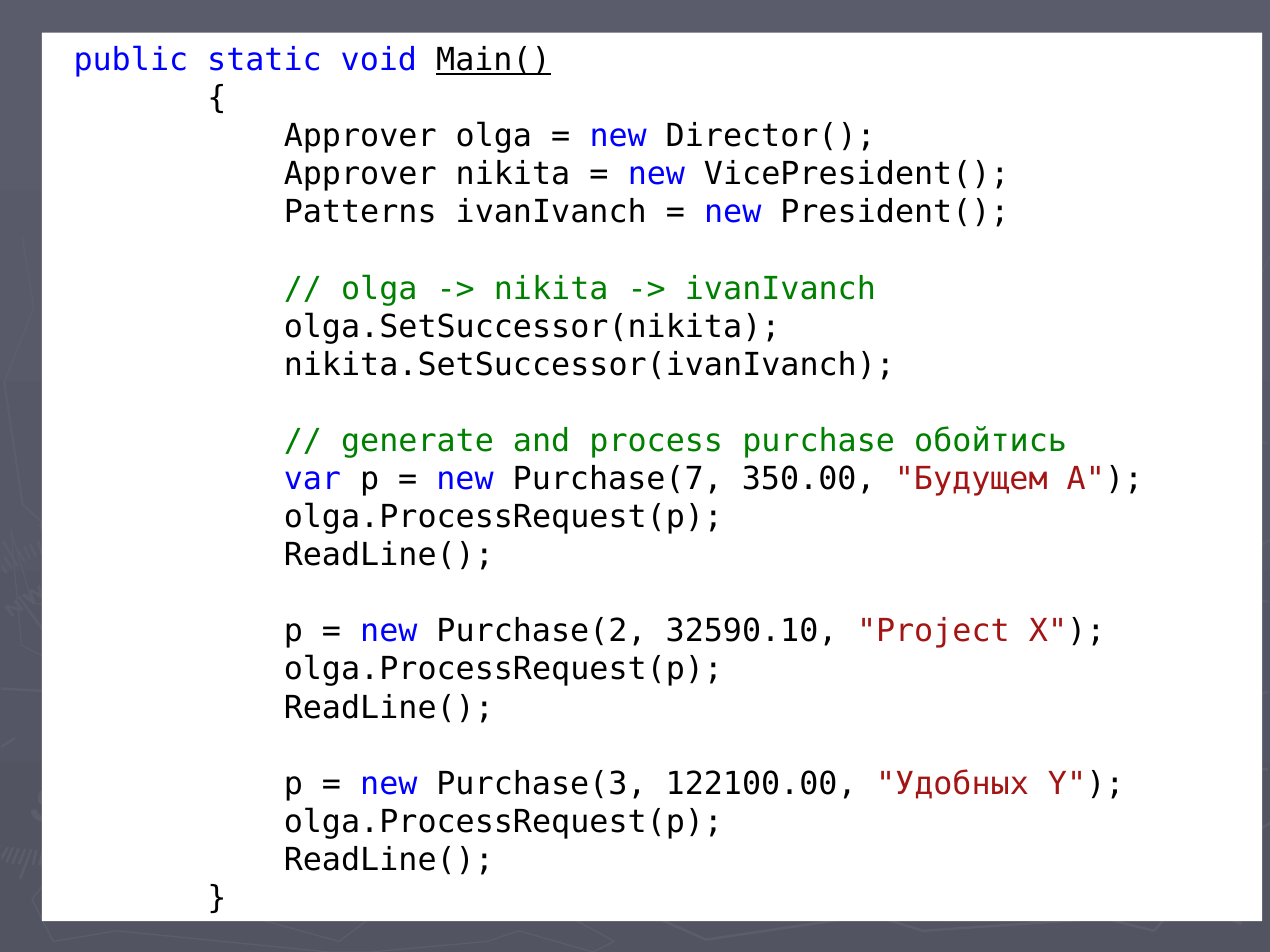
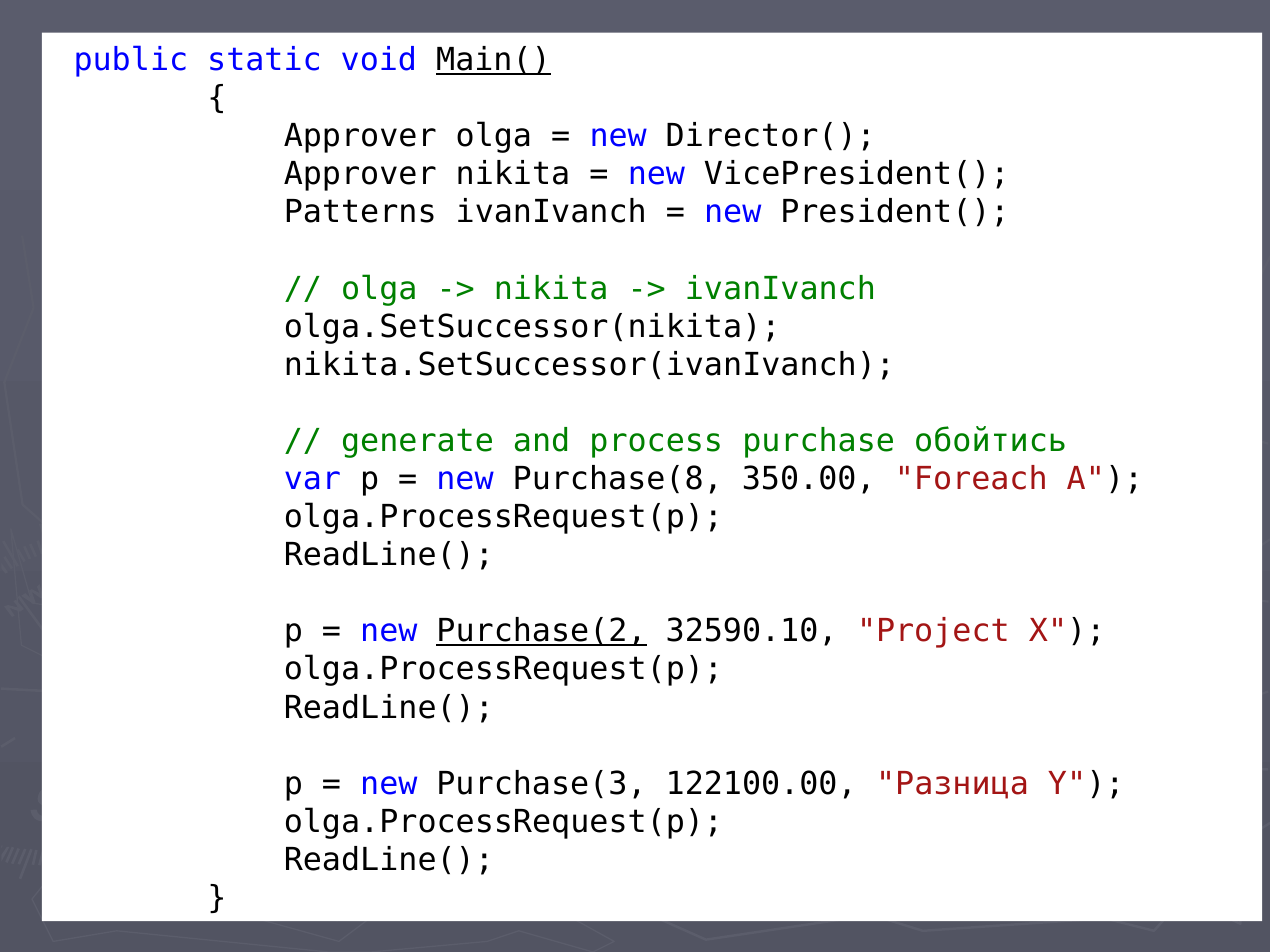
Purchase(7: Purchase(7 -> Purchase(8
Будущем: Будущем -> Foreach
Purchase(2 underline: none -> present
Удобных: Удобных -> Разница
